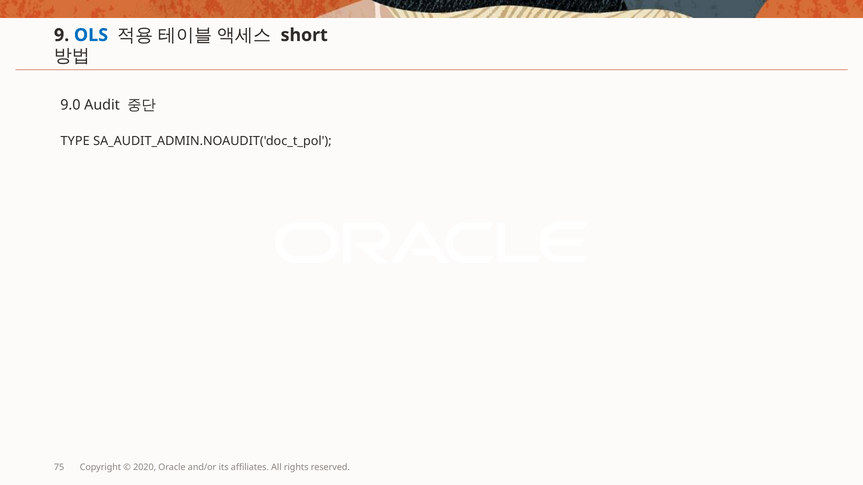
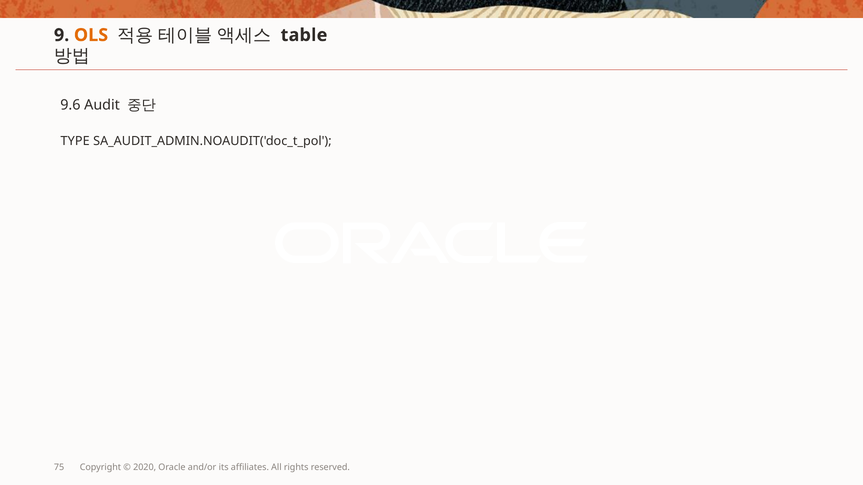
OLS colour: blue -> orange
short: short -> table
9.0: 9.0 -> 9.6
